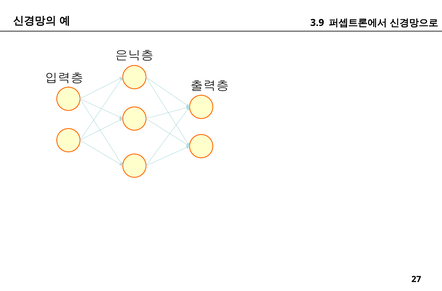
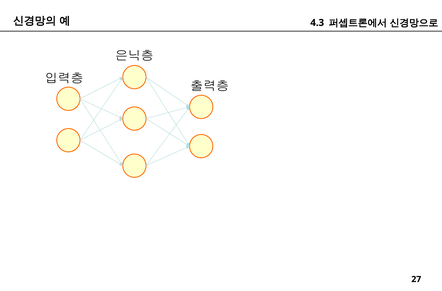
3.9: 3.9 -> 4.3
